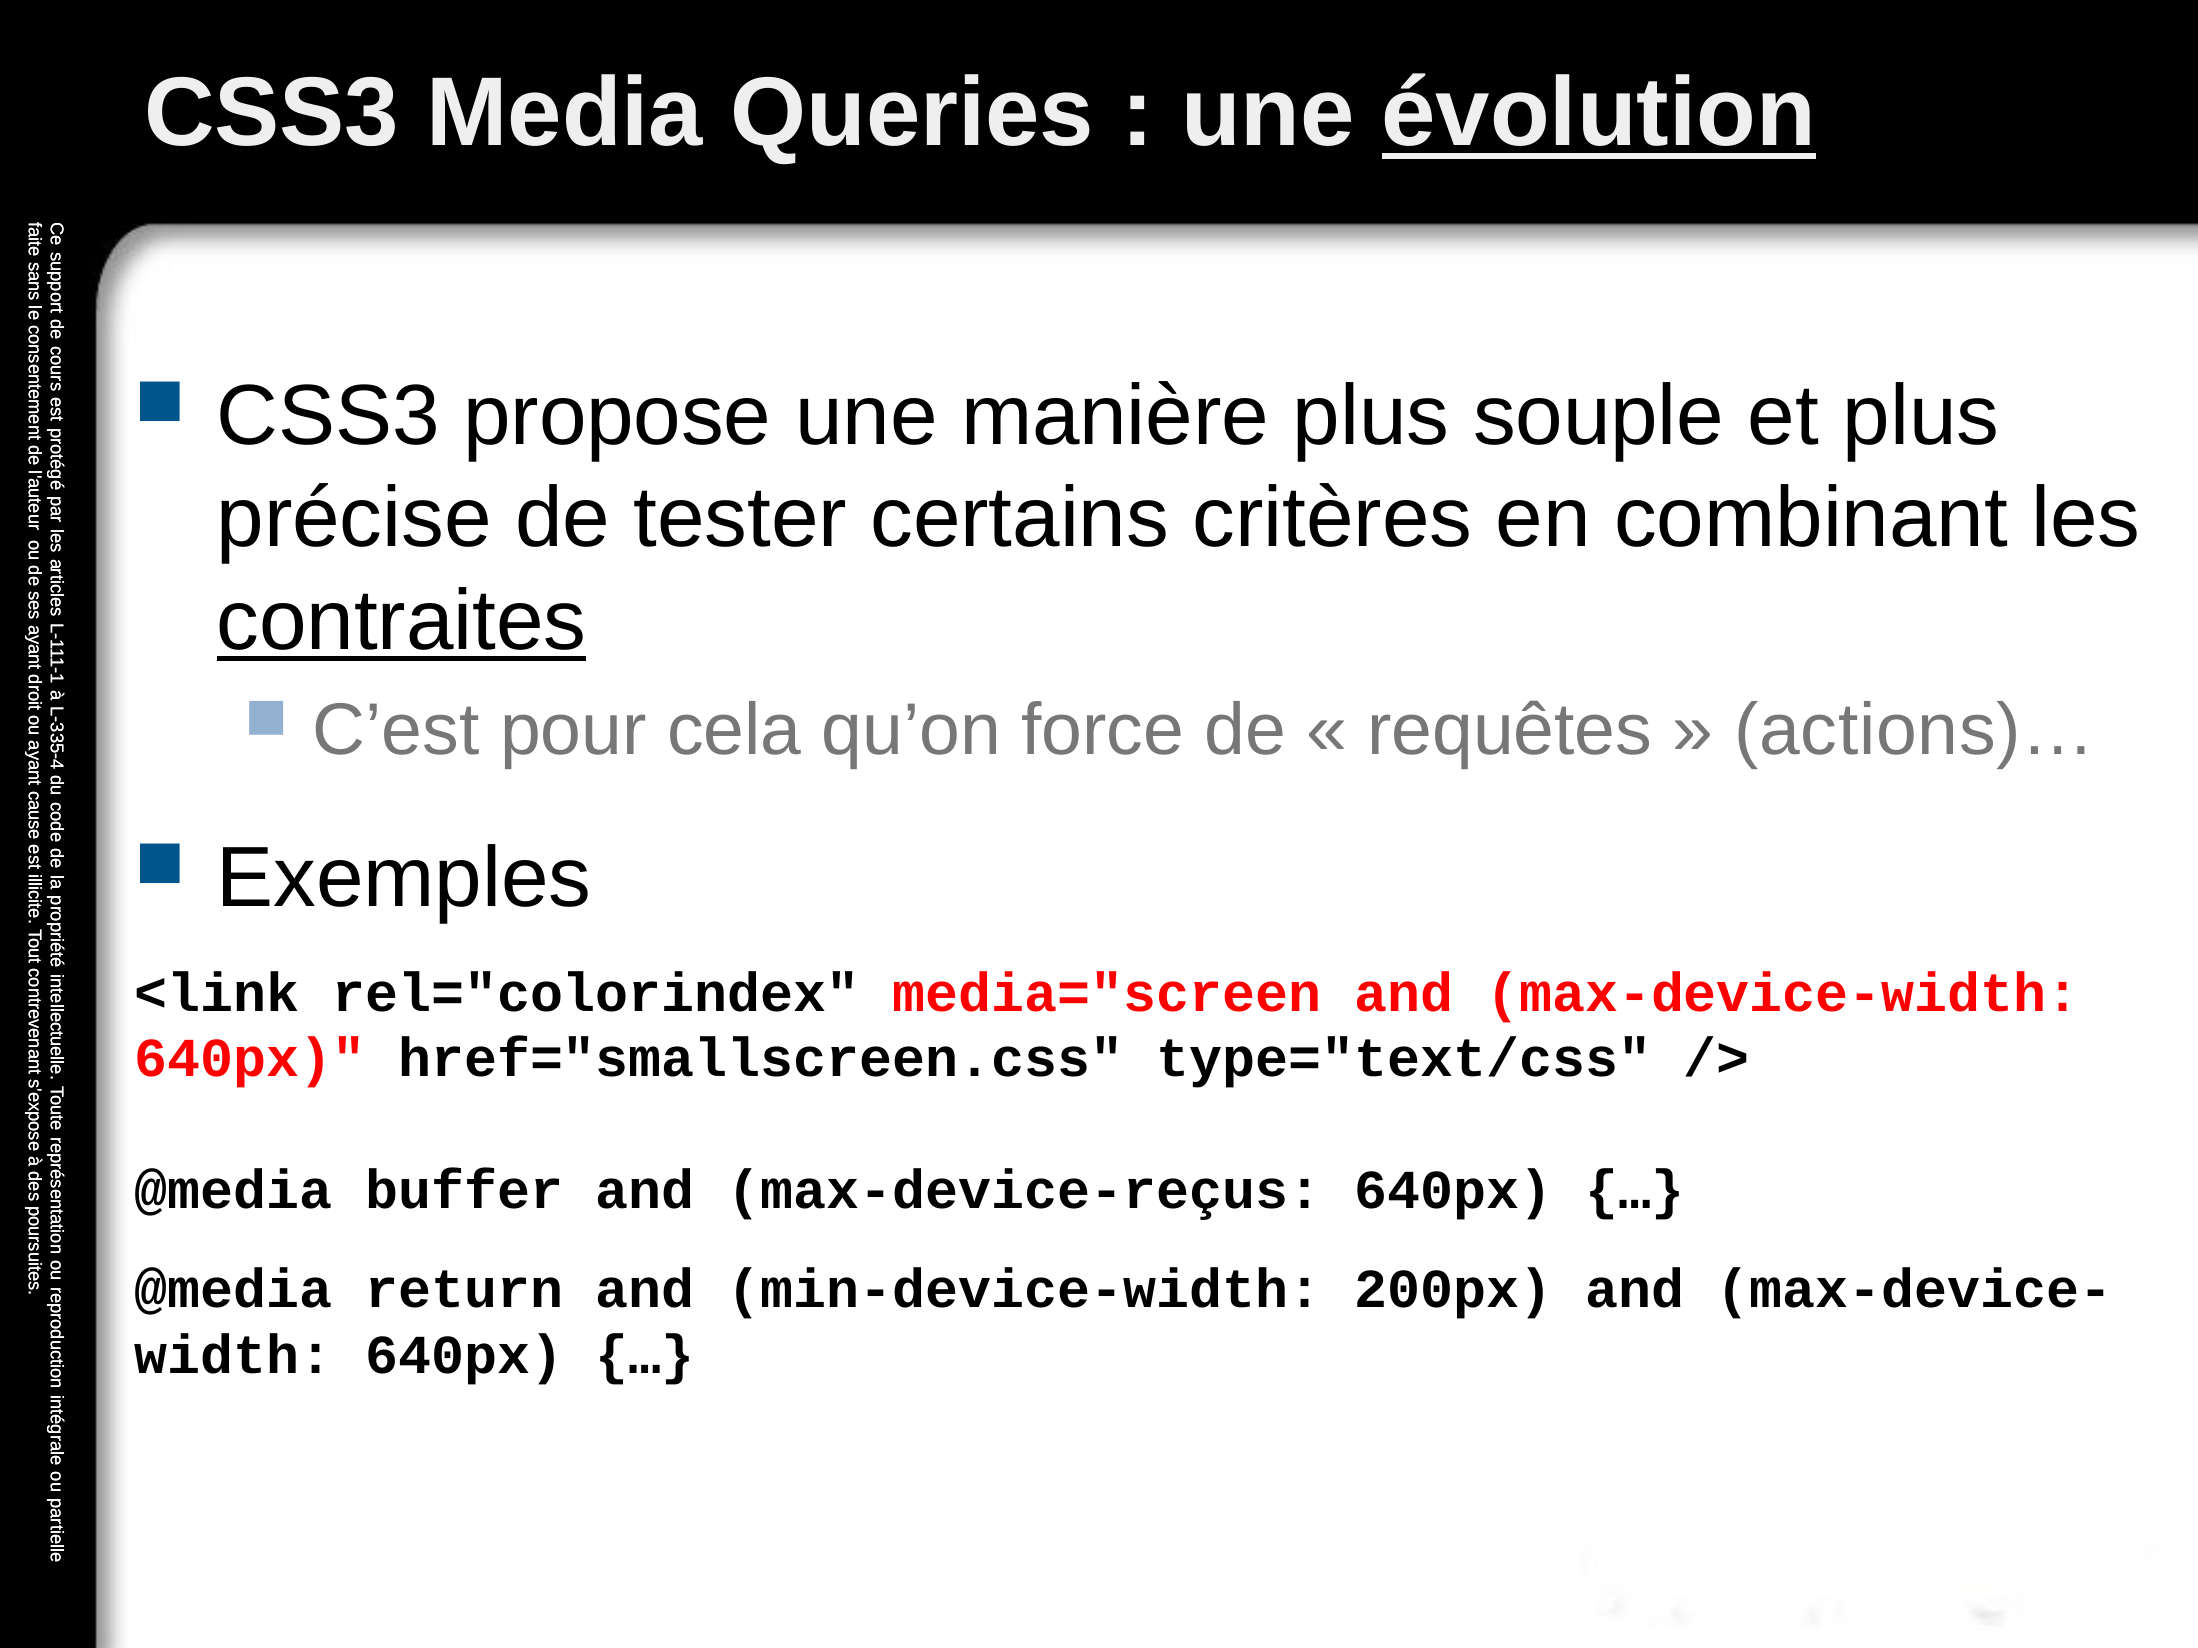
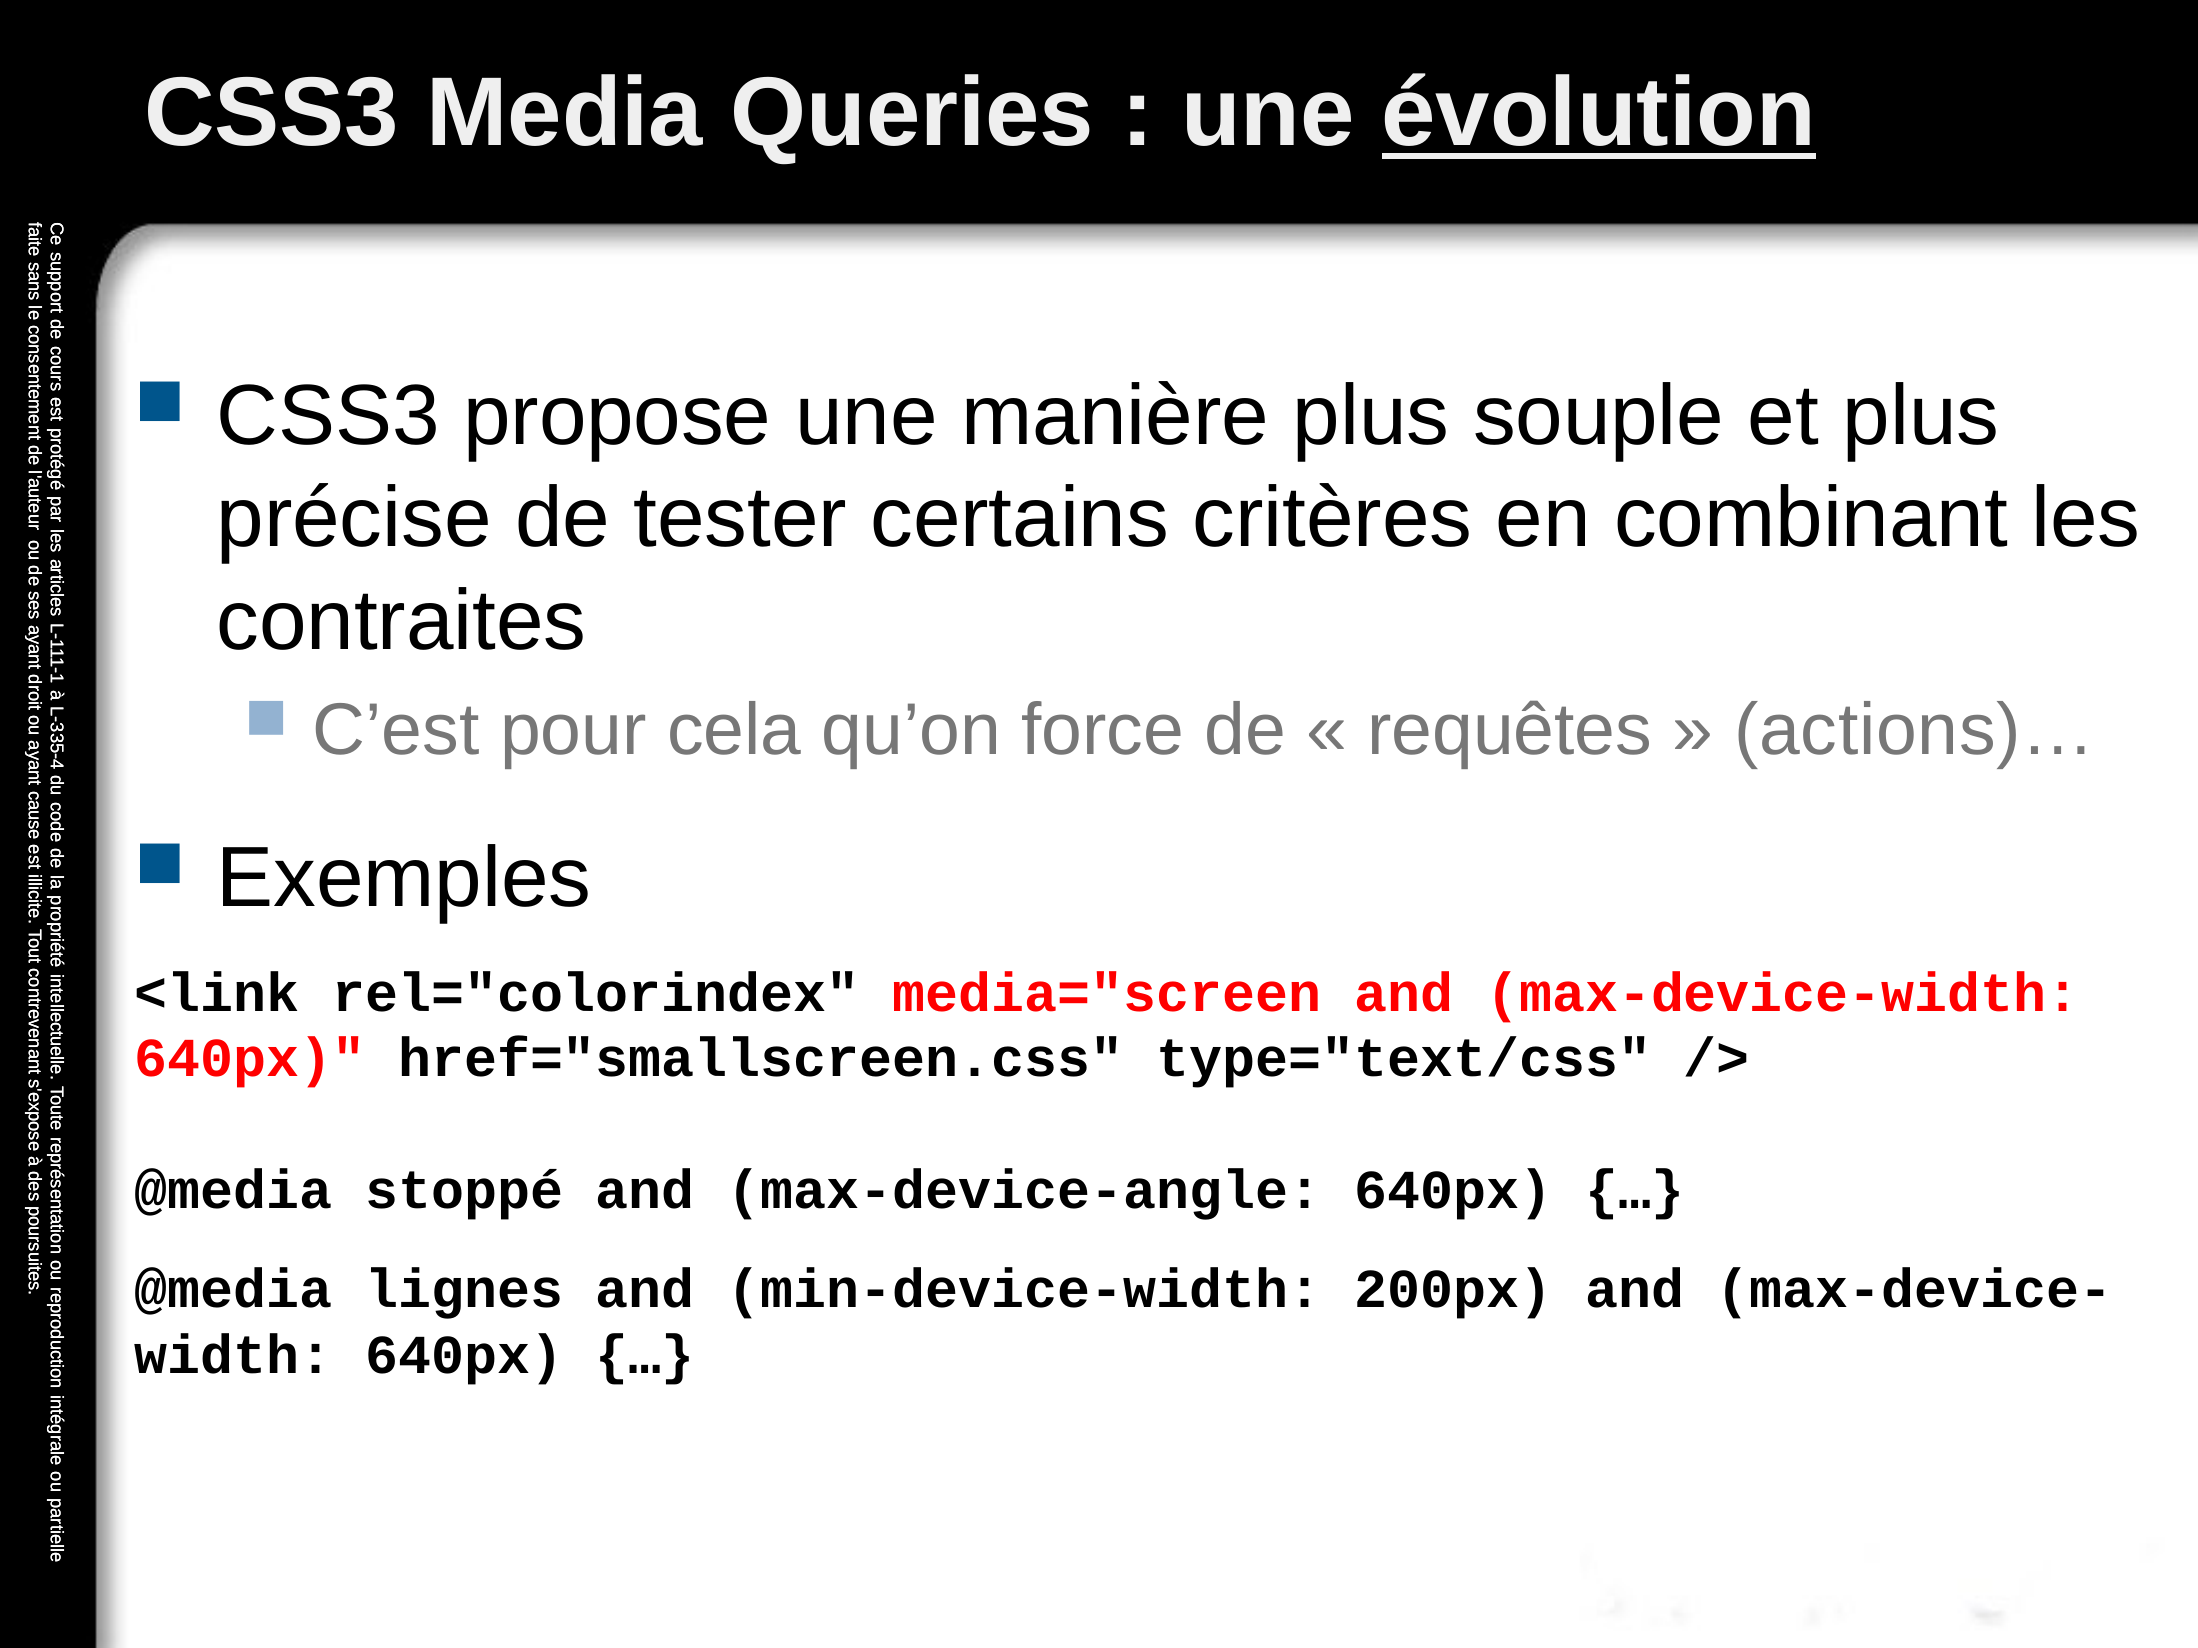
contraites underline: present -> none
buffer: buffer -> stoppé
max-device-reçus: max-device-reçus -> max-device-angle
return: return -> lignes
